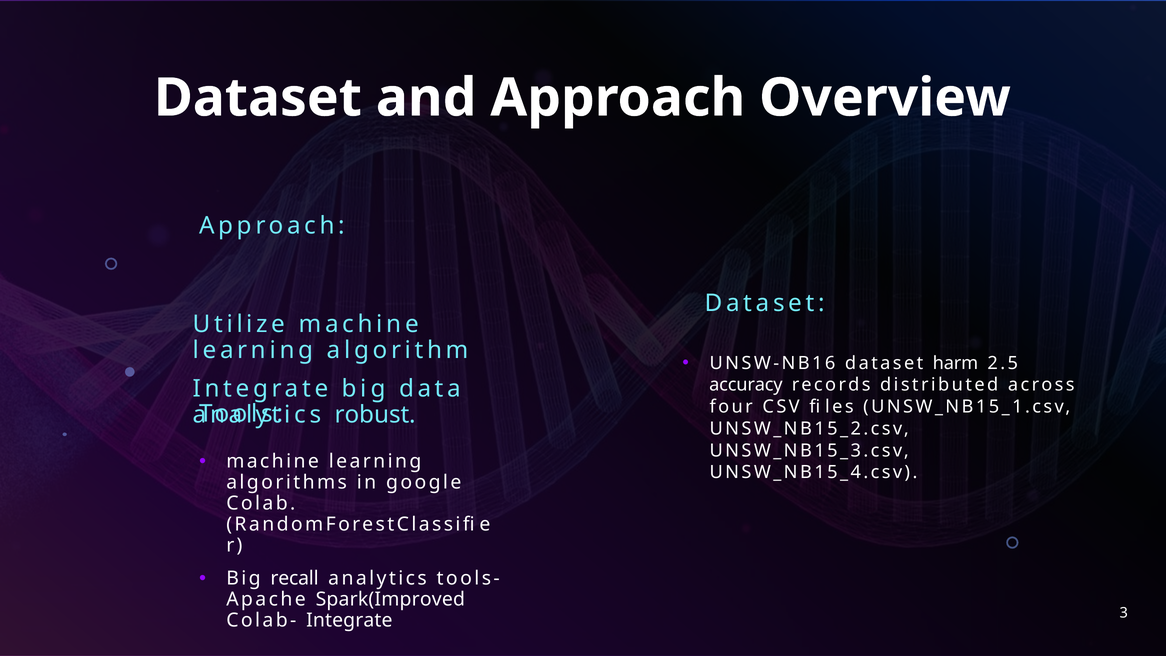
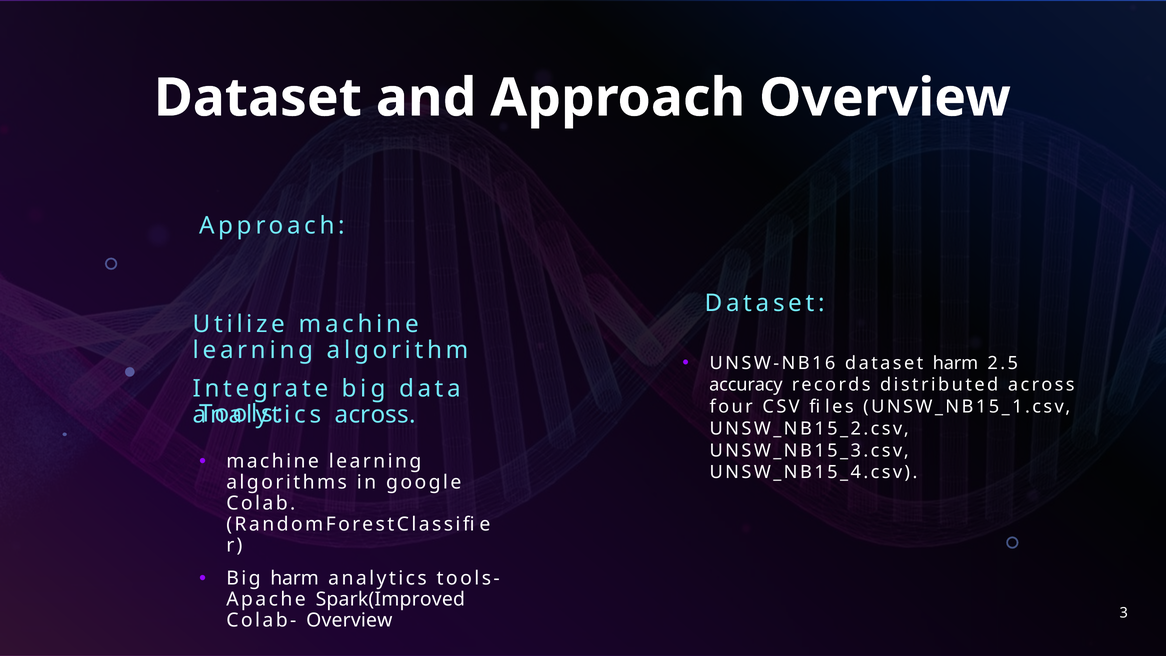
robust at (375, 415): robust -> across
Big recall: recall -> harm
Colab- Integrate: Integrate -> Overview
